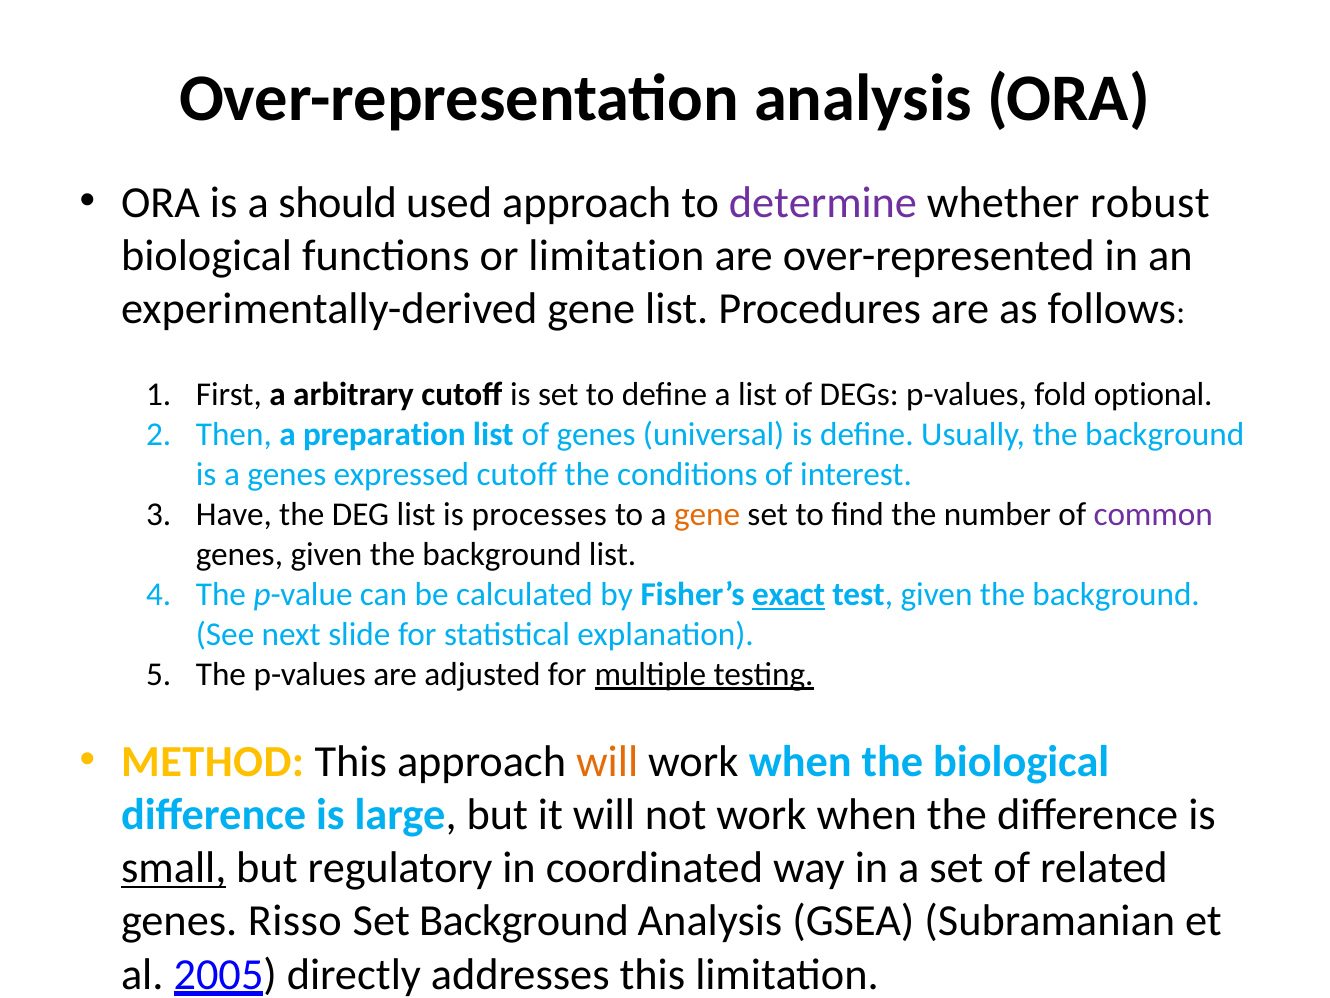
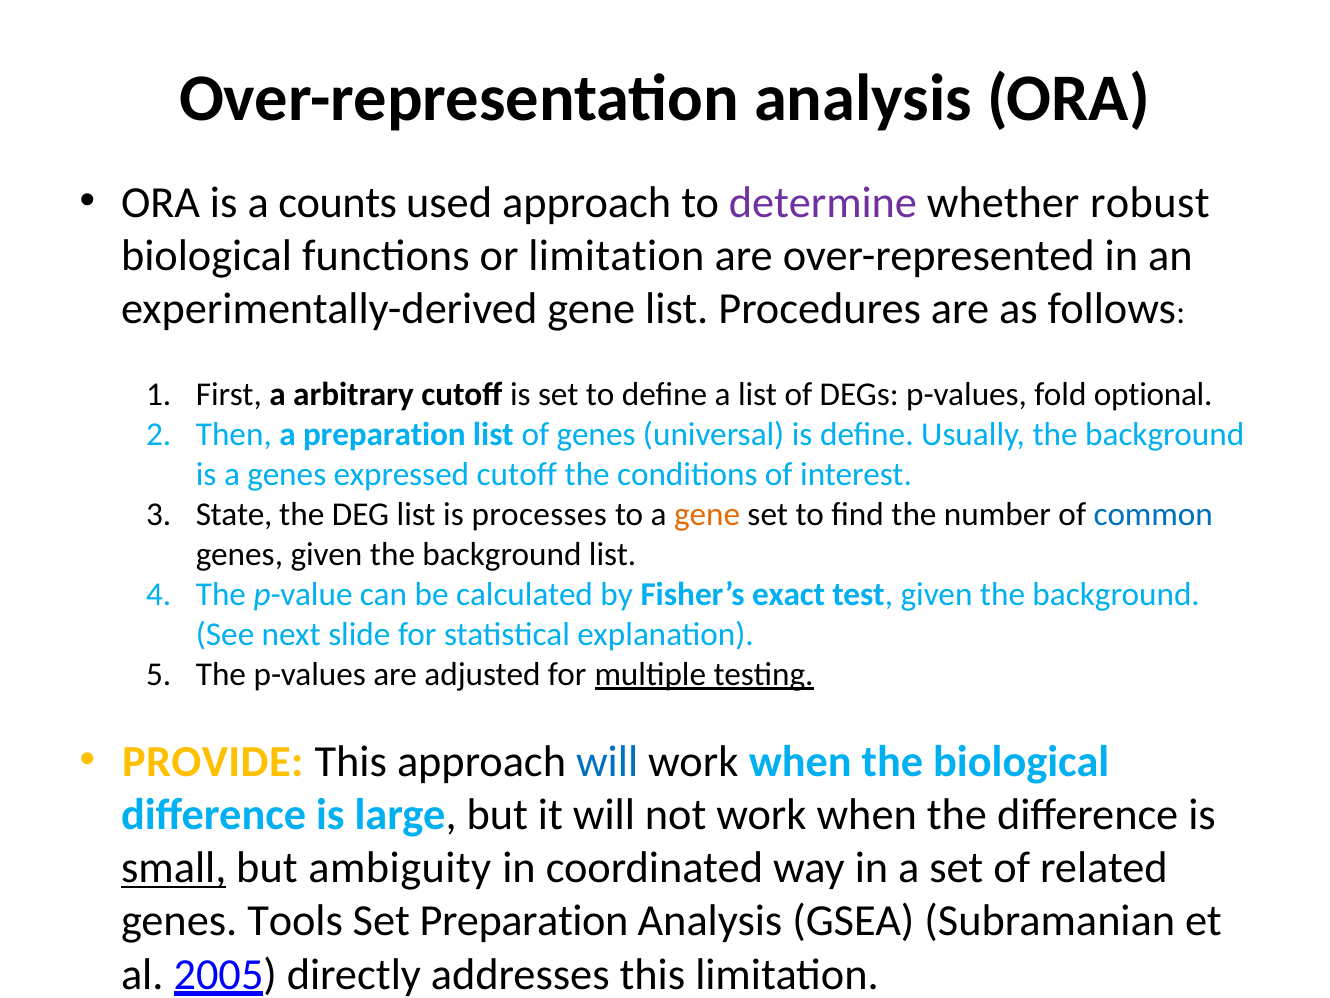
should: should -> counts
Have: Have -> State
common colour: purple -> blue
exact underline: present -> none
METHOD: METHOD -> PROVIDE
will at (607, 761) colour: orange -> blue
regulatory: regulatory -> ambiguity
Risso: Risso -> Tools
Set Background: Background -> Preparation
